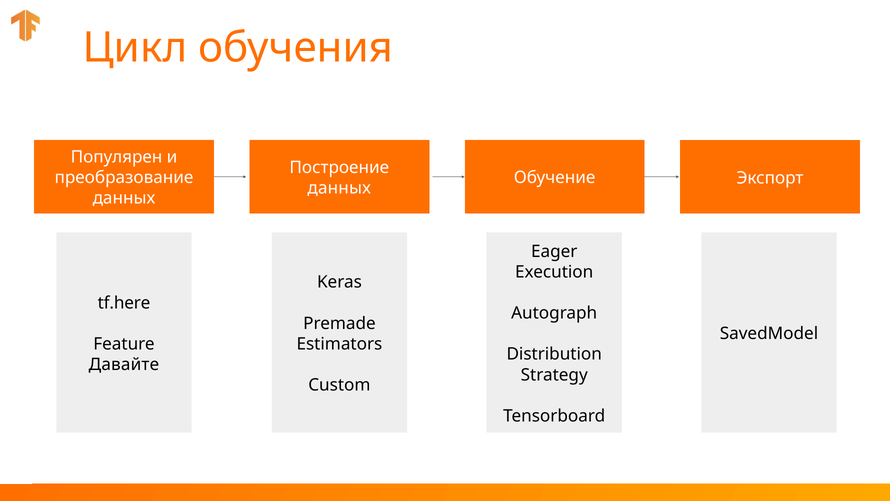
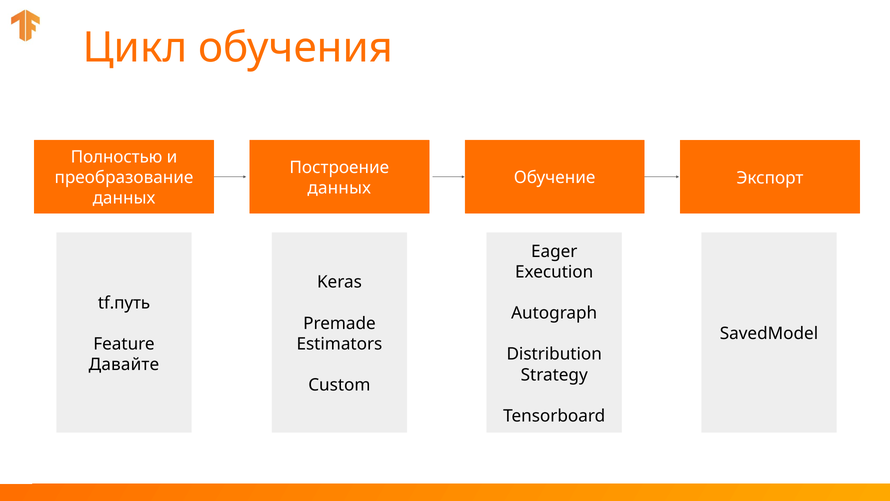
Популярен: Популярен -> Полностью
tf.here: tf.here -> tf.путь
